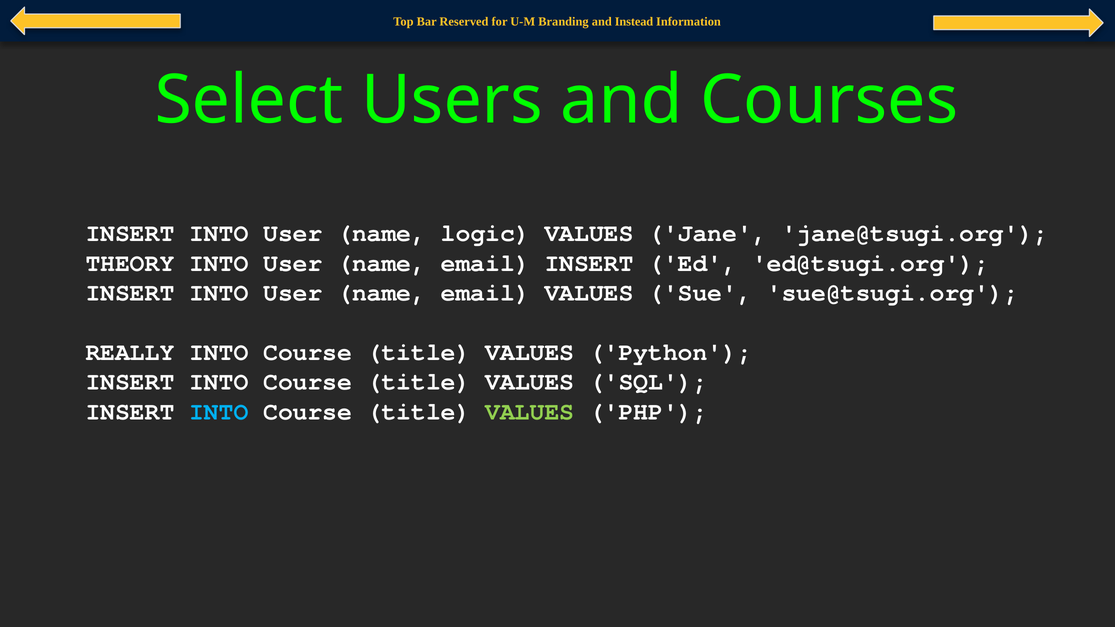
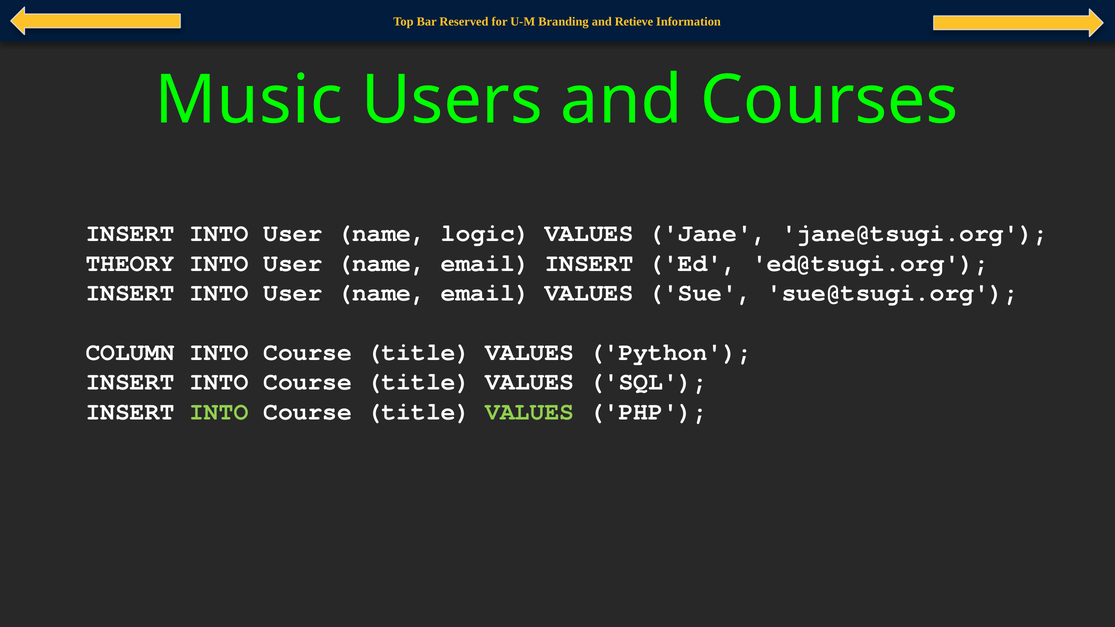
Instead: Instead -> Retieve
Select: Select -> Music
REALLY: REALLY -> COLUMN
INTO at (219, 412) colour: light blue -> light green
